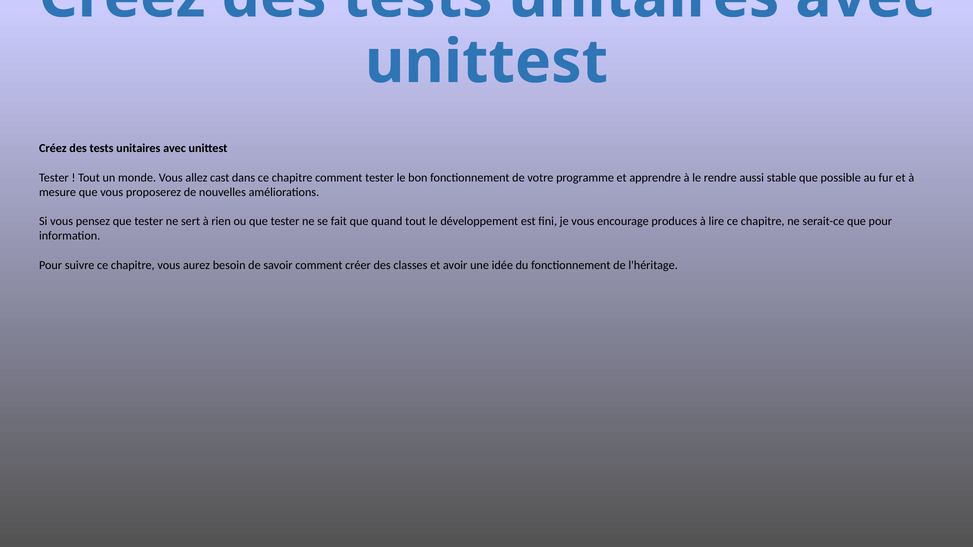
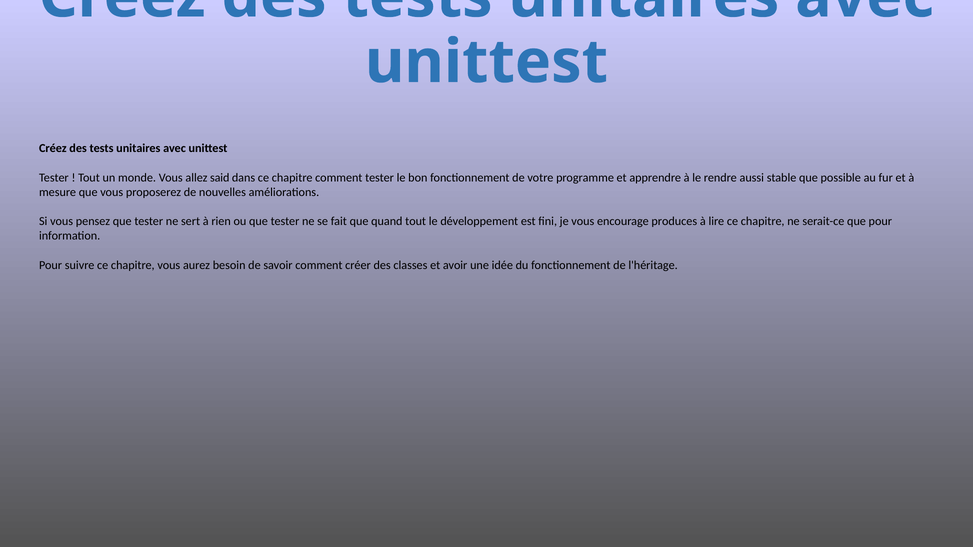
cast: cast -> said
